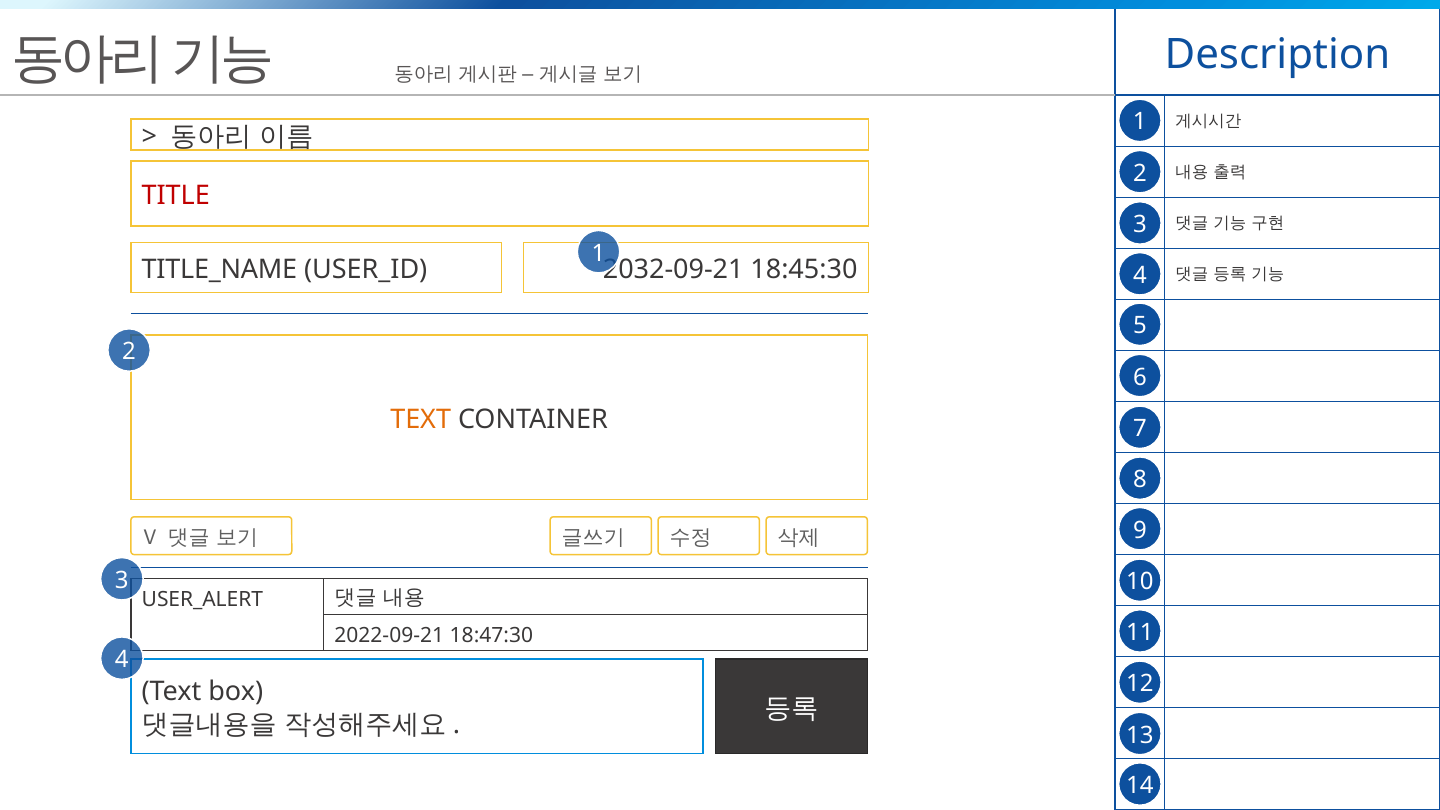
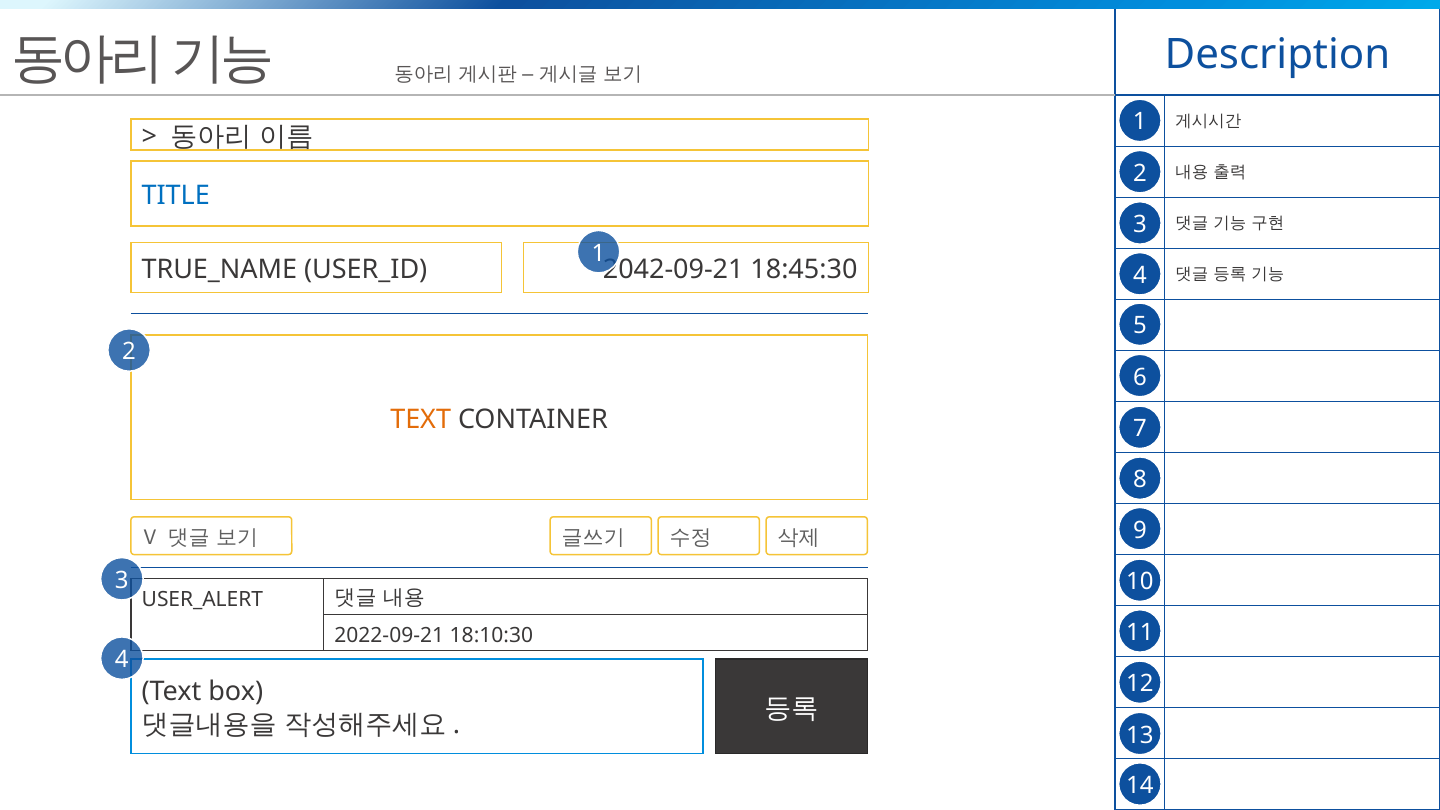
TITLE colour: red -> blue
TITLE_NAME: TITLE_NAME -> TRUE_NAME
2032-09-21: 2032-09-21 -> 2042-09-21
18:47:30: 18:47:30 -> 18:10:30
